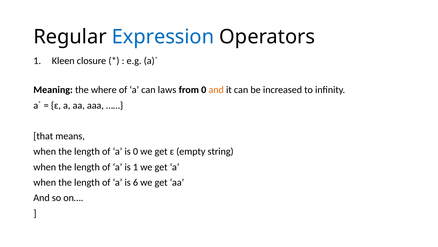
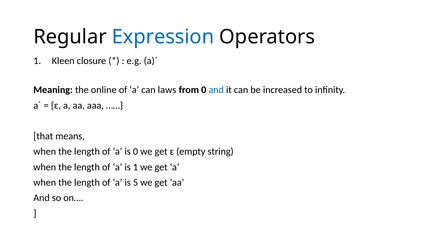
where: where -> online
and at (216, 90) colour: orange -> blue
6: 6 -> 5
